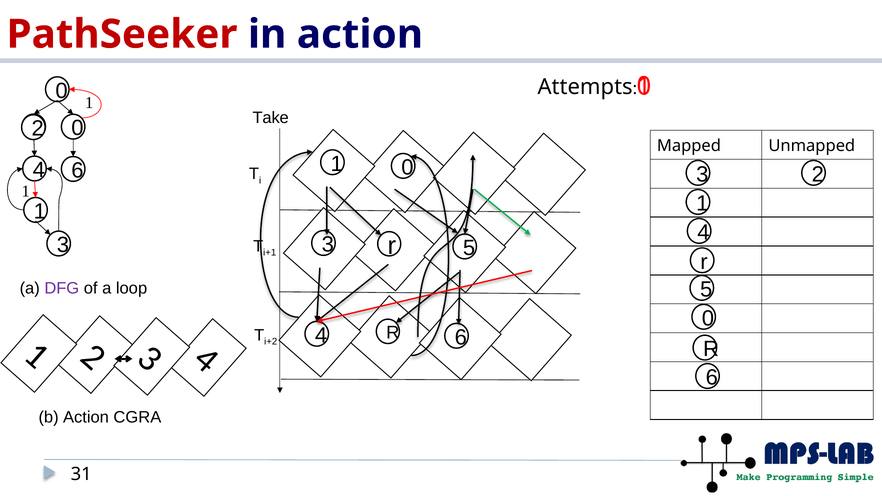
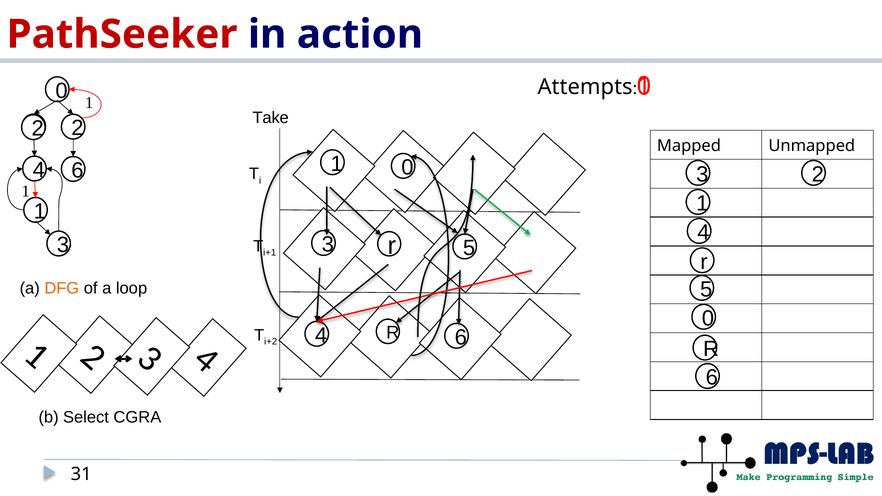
0 at (77, 128): 0 -> 2
DFG colour: purple -> orange
b Action: Action -> Select
